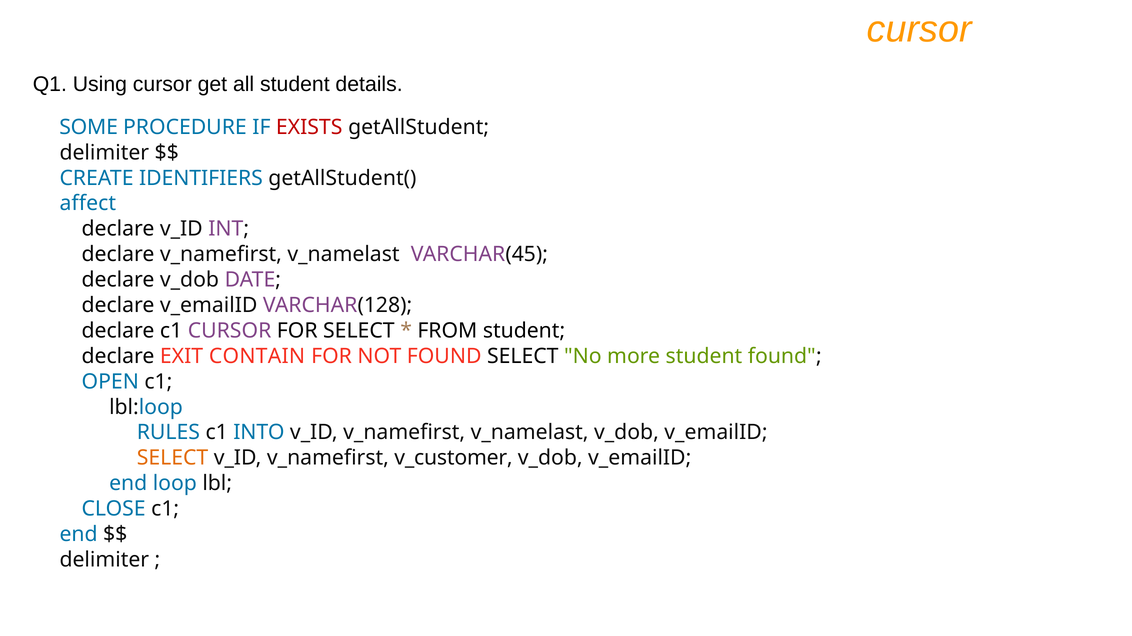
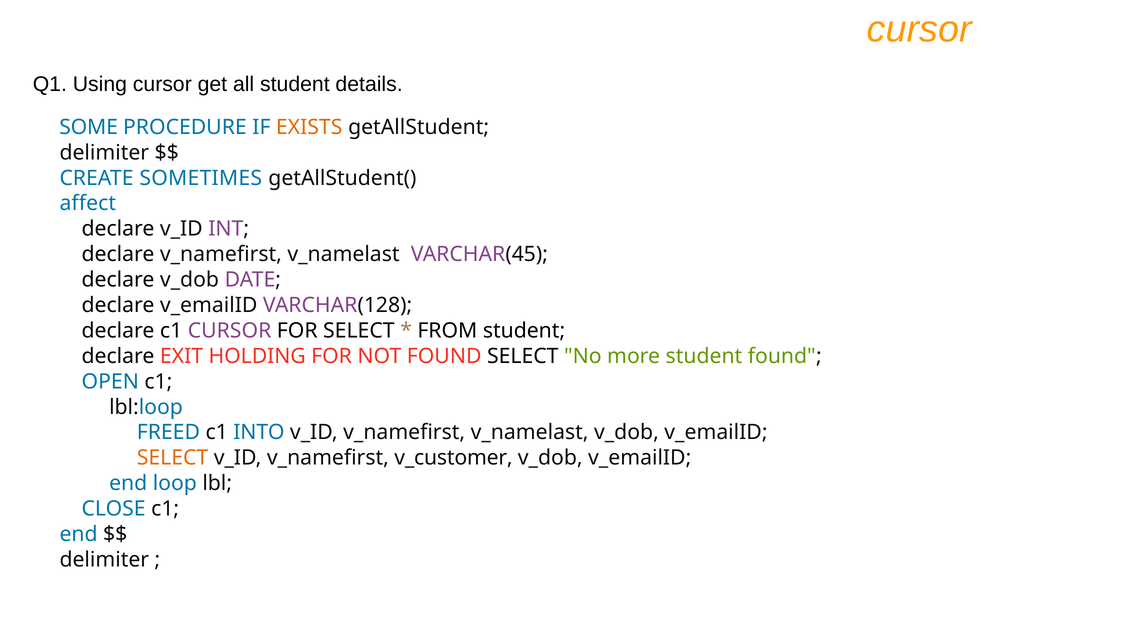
EXISTS colour: red -> orange
IDENTIFIERS: IDENTIFIERS -> SOMETIMES
CONTAIN: CONTAIN -> HOLDING
RULES: RULES -> FREED
